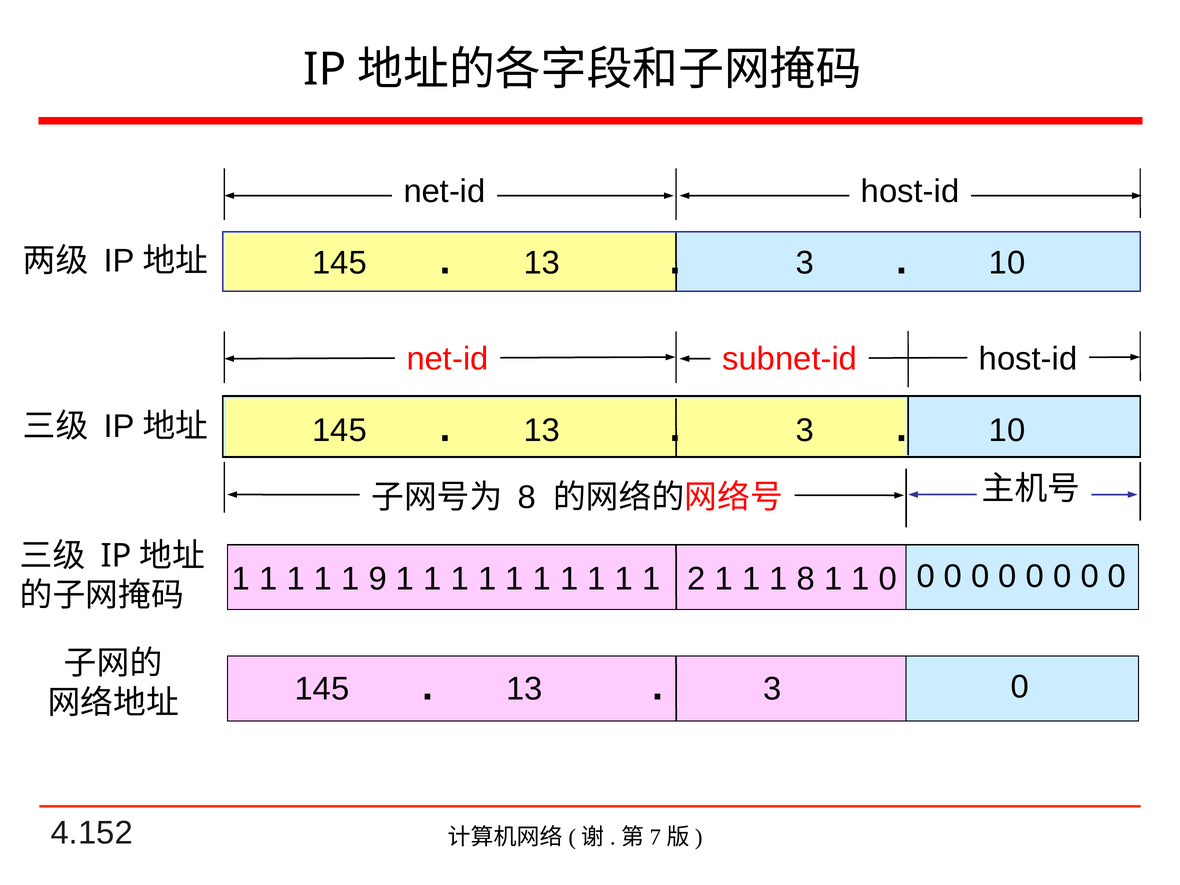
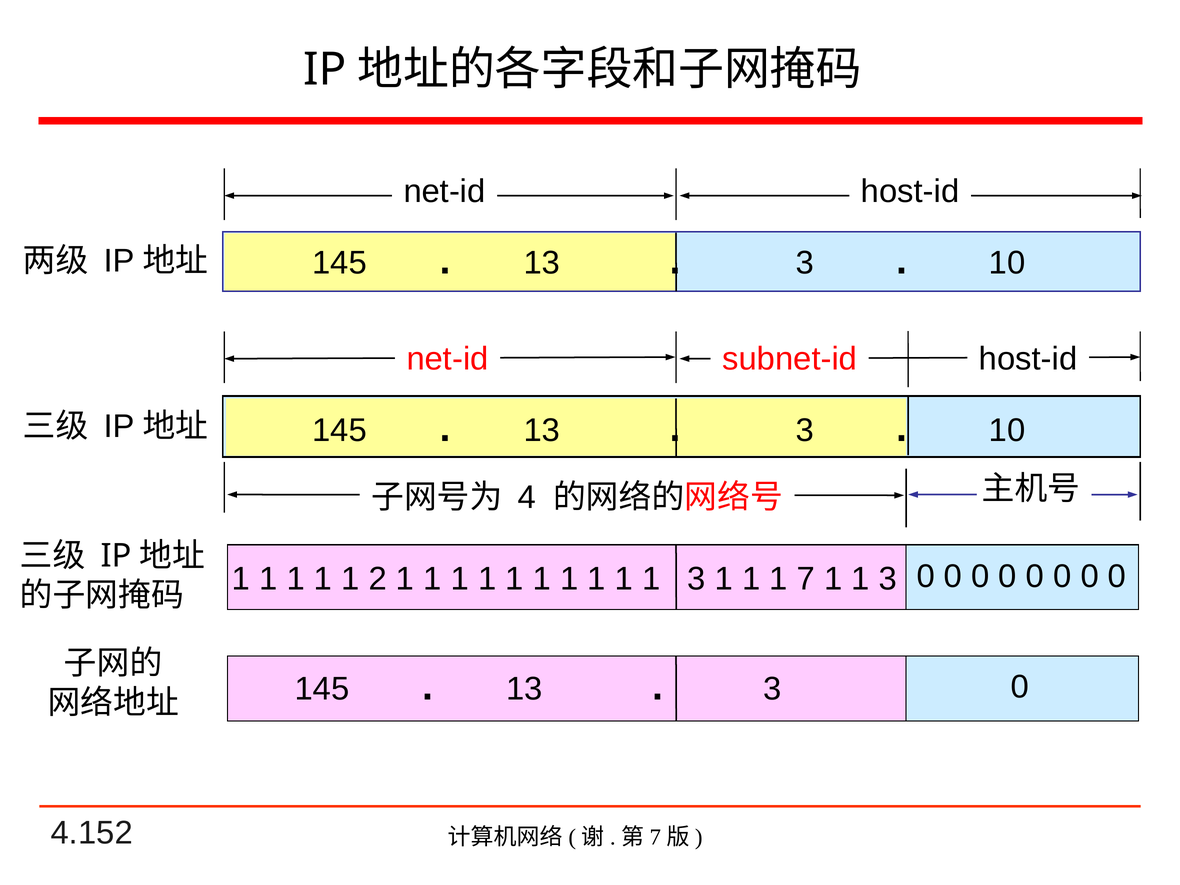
8 at (527, 497): 8 -> 4
9: 9 -> 2
1 1 1 2: 2 -> 3
1 8: 8 -> 7
0 at (888, 579): 0 -> 3
